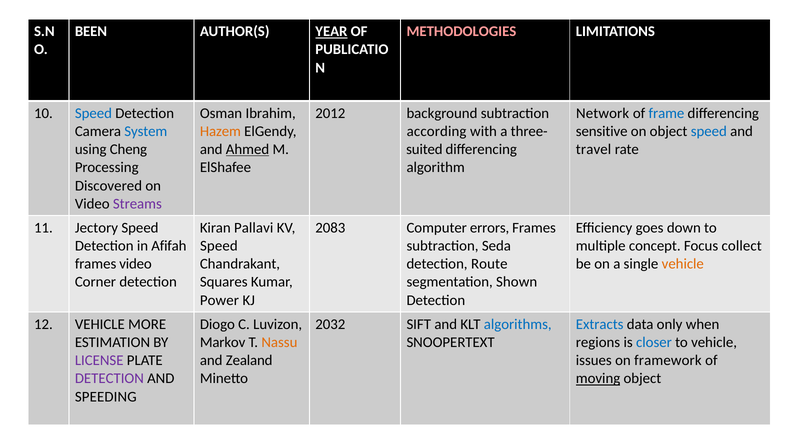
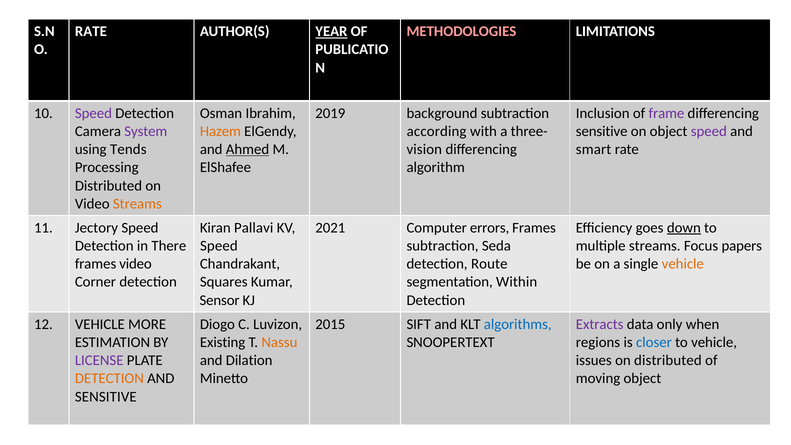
BEEN at (91, 31): BEEN -> RATE
Speed at (93, 113) colour: blue -> purple
2012: 2012 -> 2019
Network: Network -> Inclusion
frame colour: blue -> purple
System colour: blue -> purple
speed at (709, 131) colour: blue -> purple
Cheng: Cheng -> Tends
suited: suited -> vision
travel: travel -> smart
Discovered at (108, 186): Discovered -> Distributed
Streams at (137, 204) colour: purple -> orange
2083: 2083 -> 2021
down underline: none -> present
Afifah: Afifah -> There
multiple concept: concept -> streams
collect: collect -> papers
Shown: Shown -> Within
Power: Power -> Sensor
2032: 2032 -> 2015
Extracts colour: blue -> purple
Markov: Markov -> Existing
Zealand: Zealand -> Dilation
on framework: framework -> distributed
DETECTION at (109, 379) colour: purple -> orange
moving underline: present -> none
SPEEDING at (106, 397): SPEEDING -> SENSITIVE
